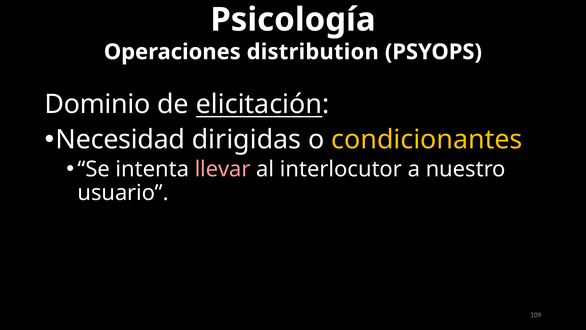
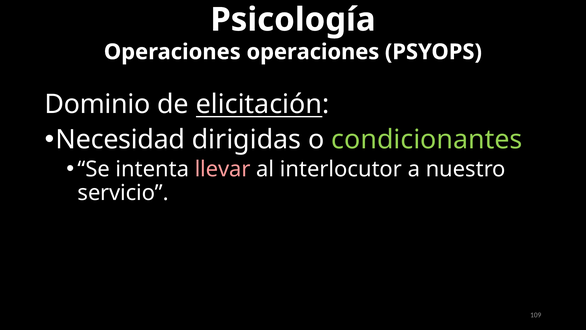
Operaciones distribution: distribution -> operaciones
condicionantes colour: yellow -> light green
usuario: usuario -> servicio
